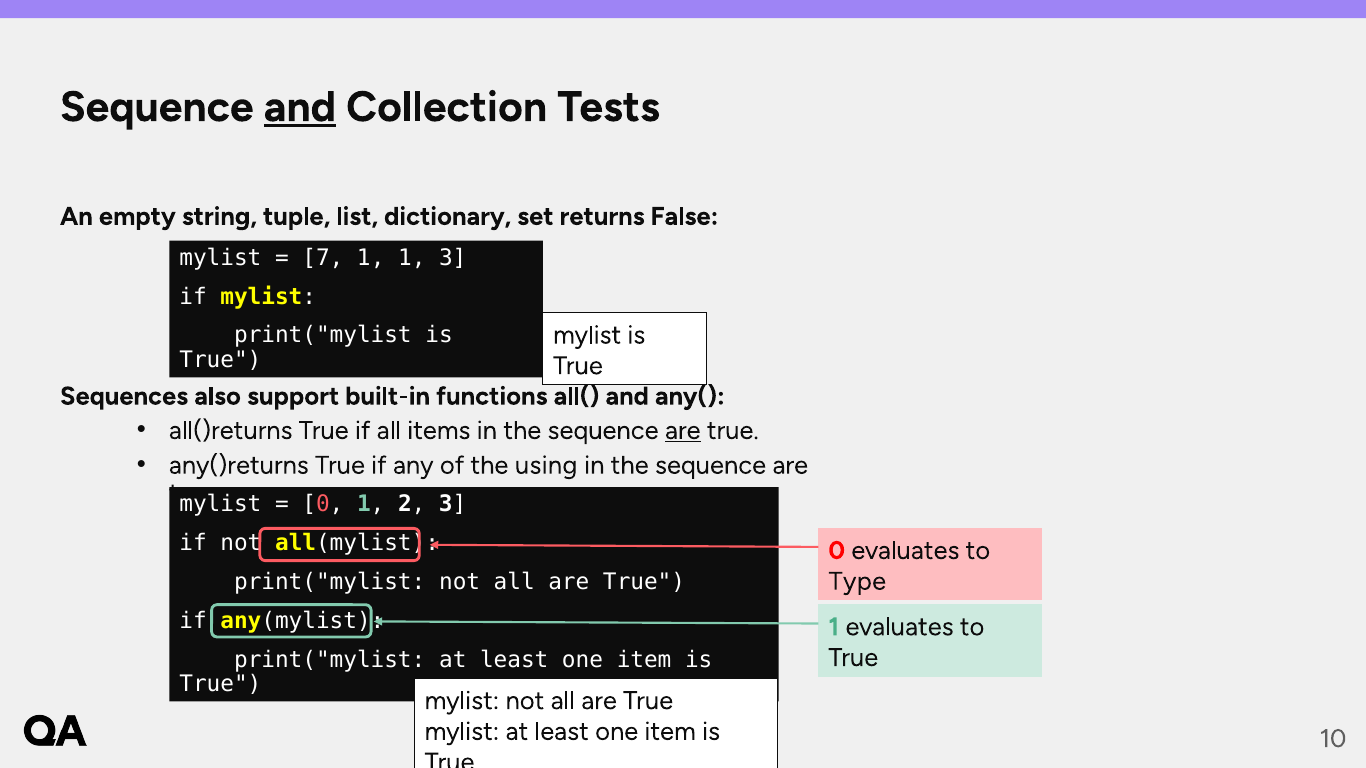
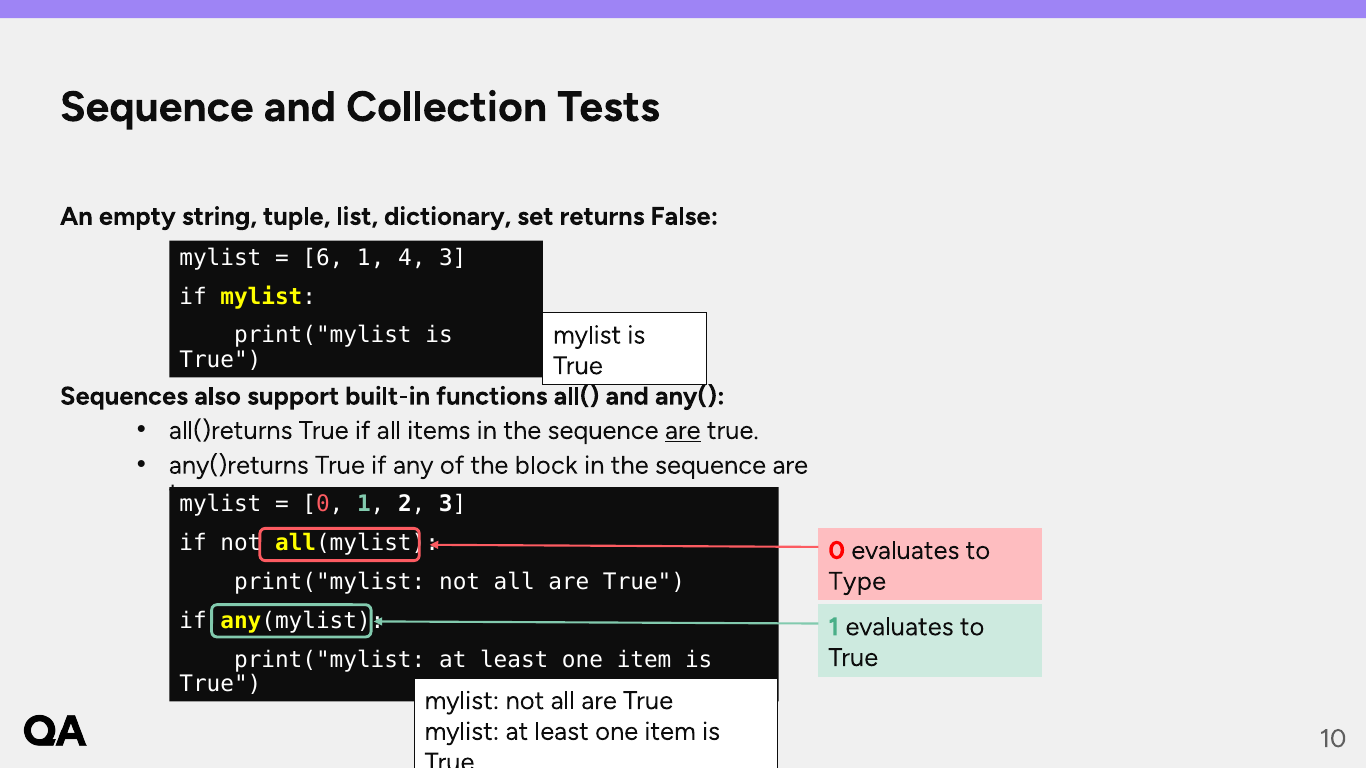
and at (300, 107) underline: present -> none
7: 7 -> 6
1 1: 1 -> 4
using: using -> block
